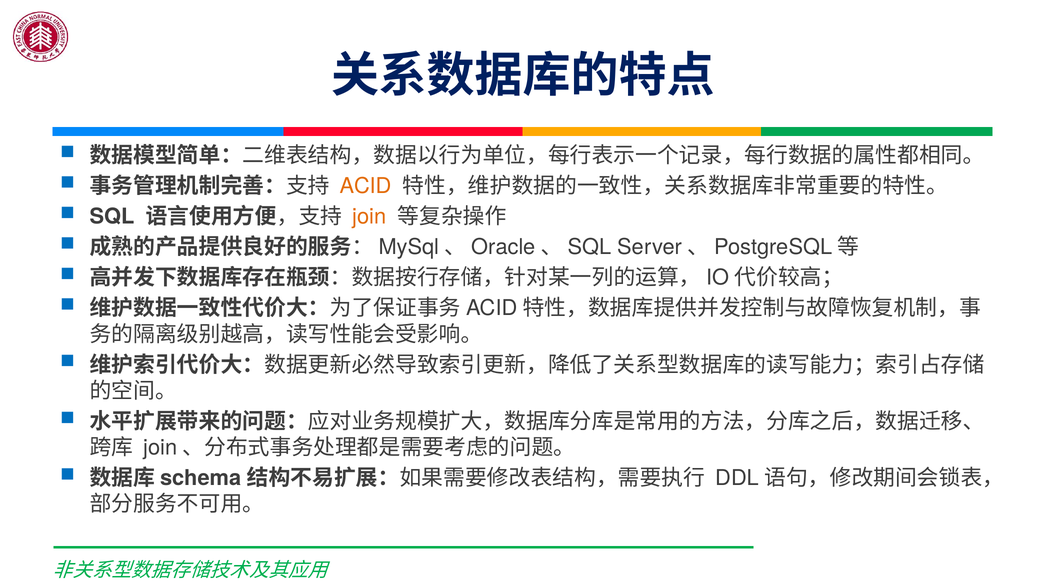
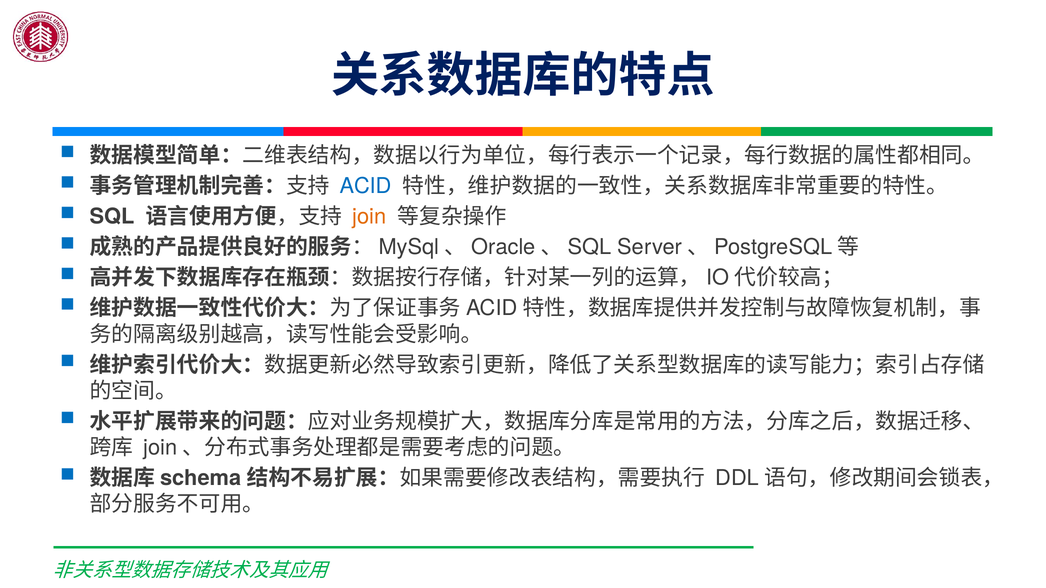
ACID colour: orange -> blue
